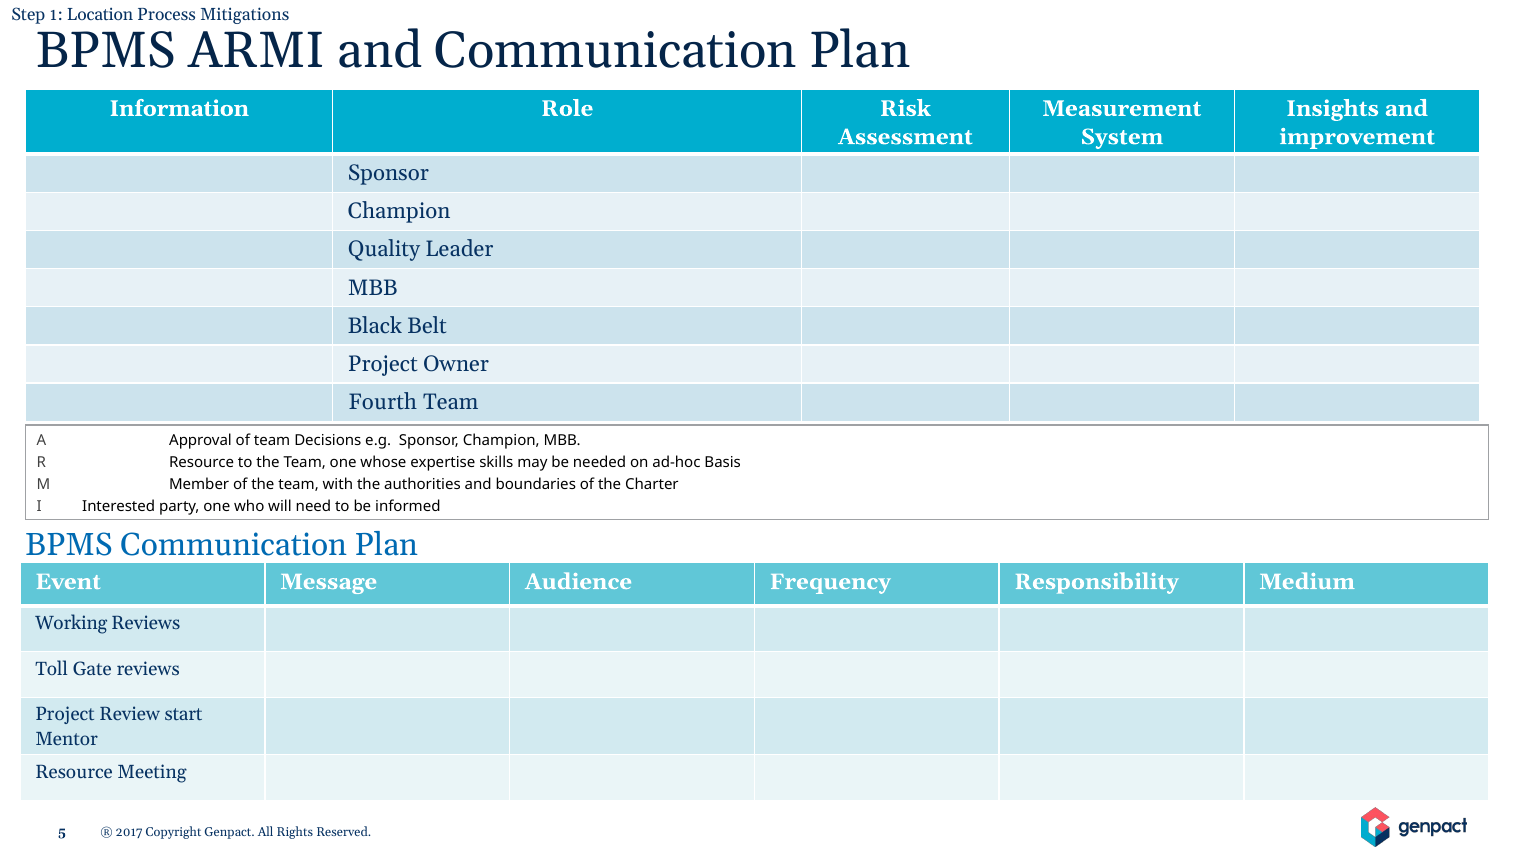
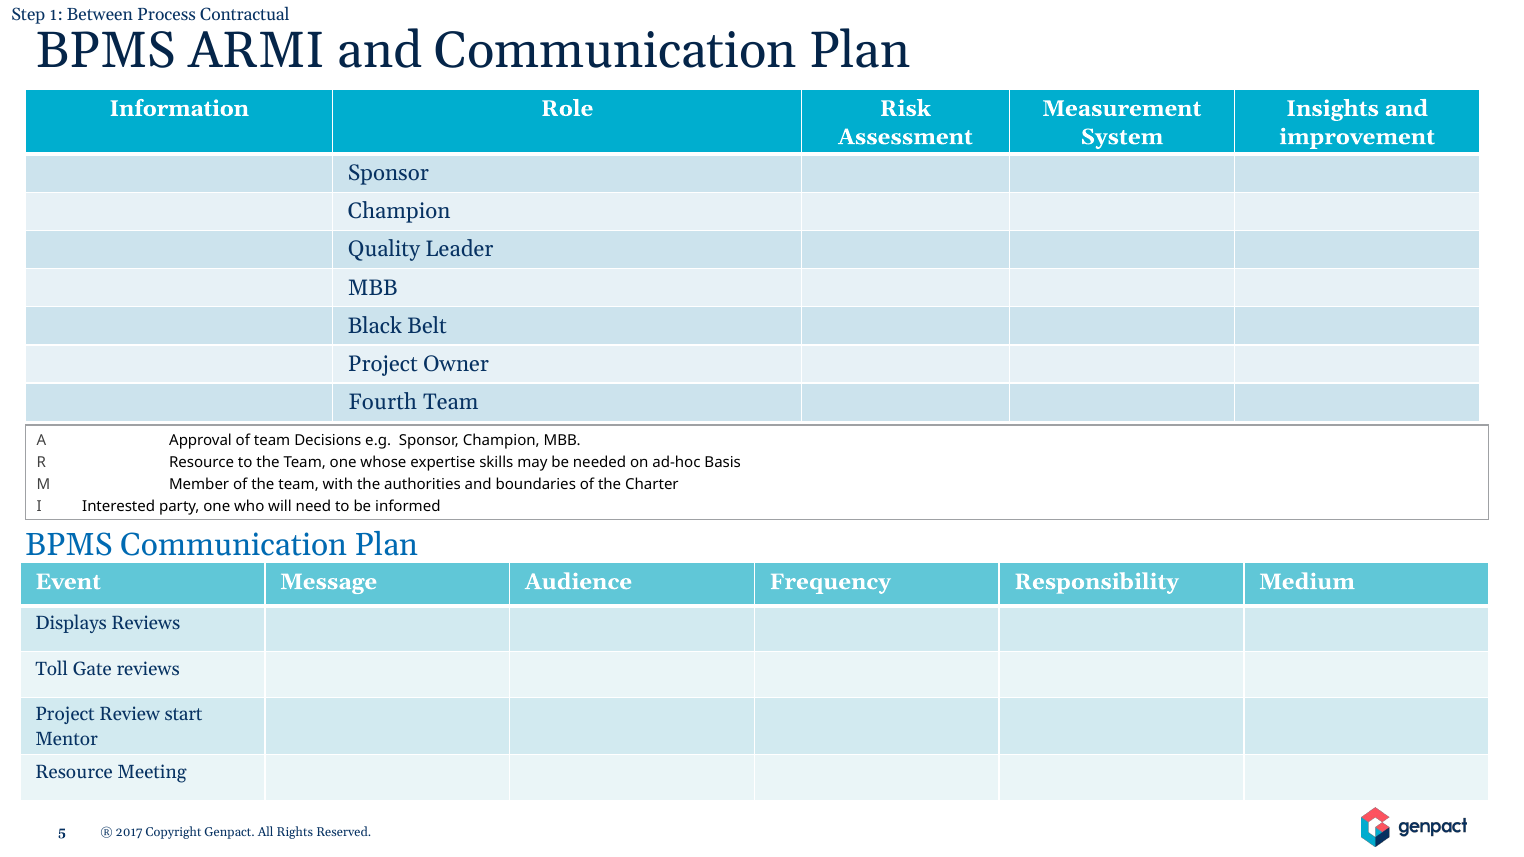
Location: Location -> Between
Mitigations: Mitigations -> Contractual
Working: Working -> Displays
